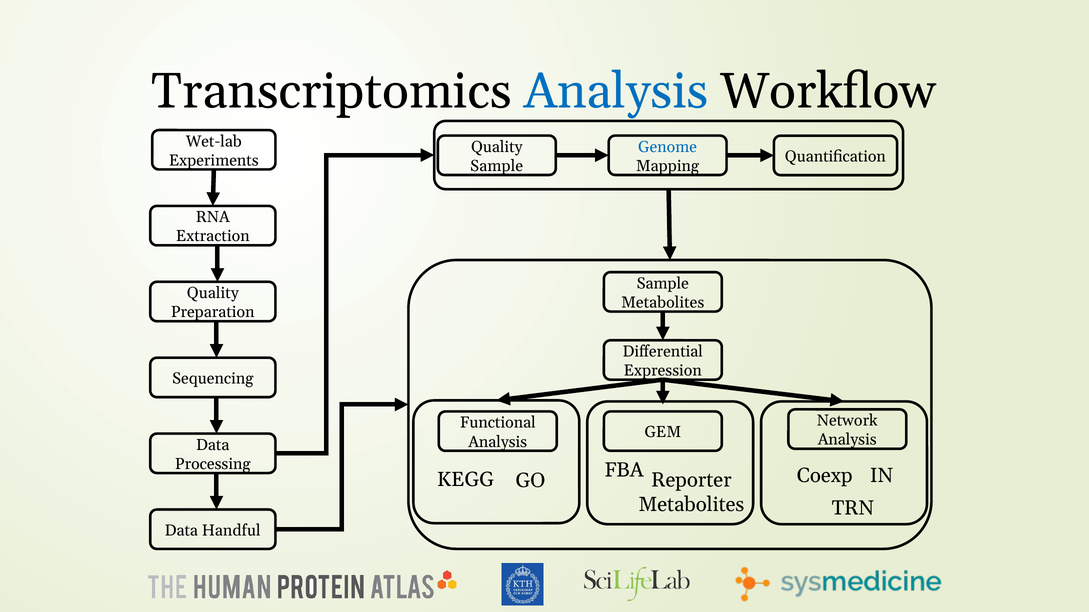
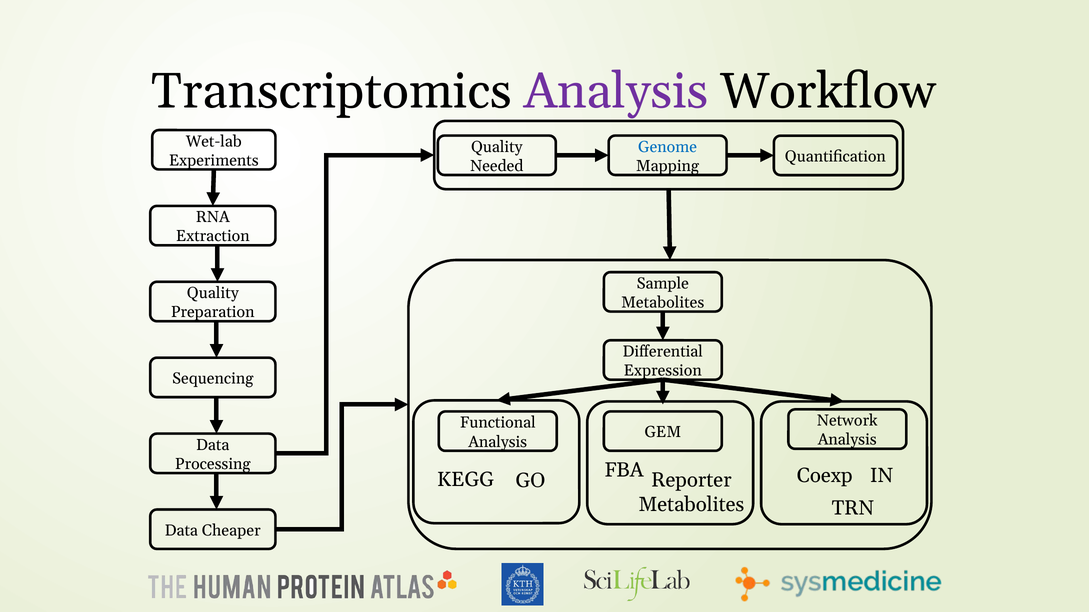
Analysis at (616, 91) colour: blue -> purple
Sample at (497, 166): Sample -> Needed
Handful: Handful -> Cheaper
